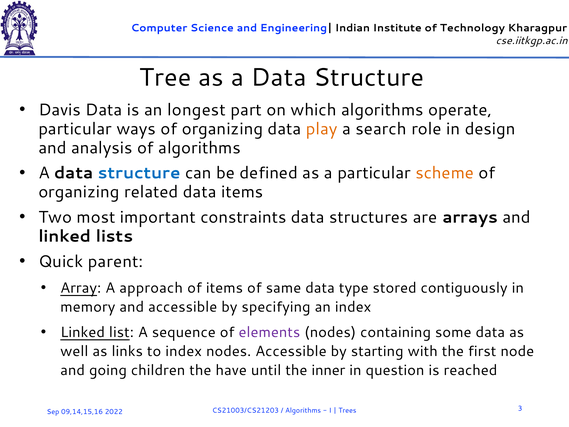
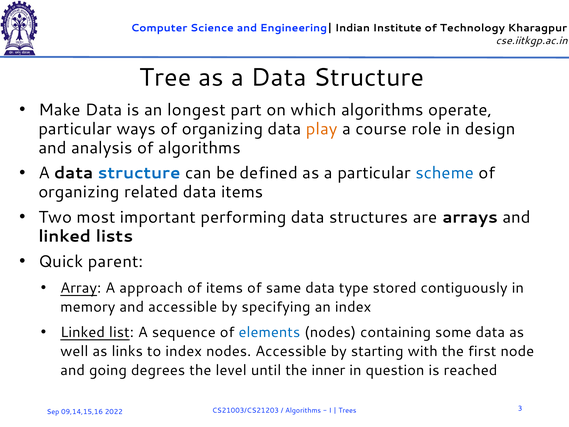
Davis: Davis -> Make
search: search -> course
scheme colour: orange -> blue
constraints: constraints -> performing
elements colour: purple -> blue
children: children -> degrees
have: have -> level
